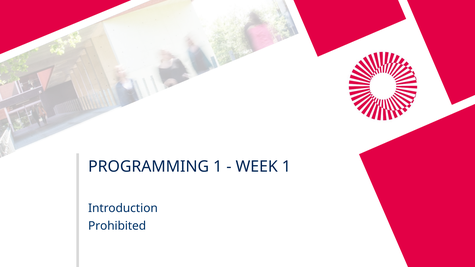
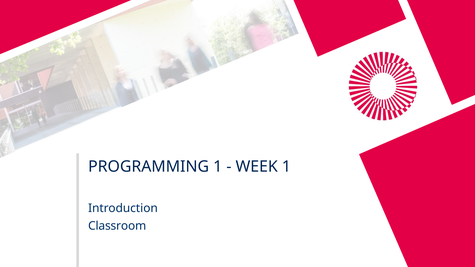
Prohibited: Prohibited -> Classroom
